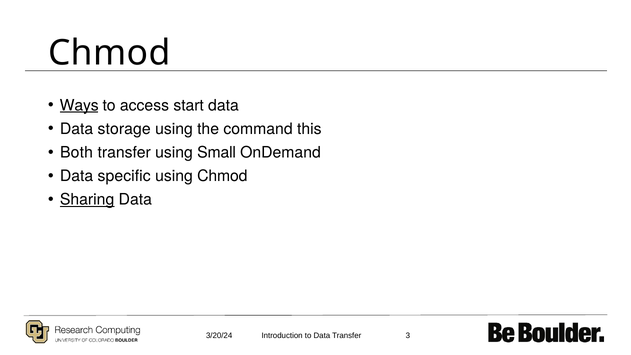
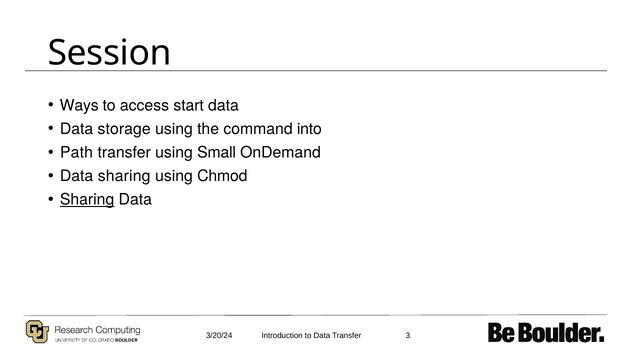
Chmod at (109, 53): Chmod -> Session
Ways underline: present -> none
this: this -> into
Both: Both -> Path
Data specific: specific -> sharing
